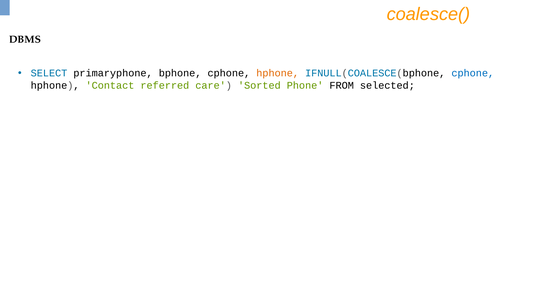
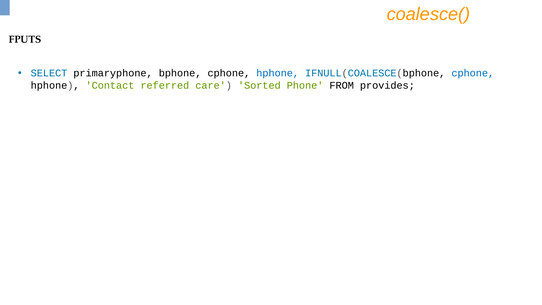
DBMS: DBMS -> FPUTS
hphone at (278, 73) colour: orange -> blue
selected: selected -> provides
